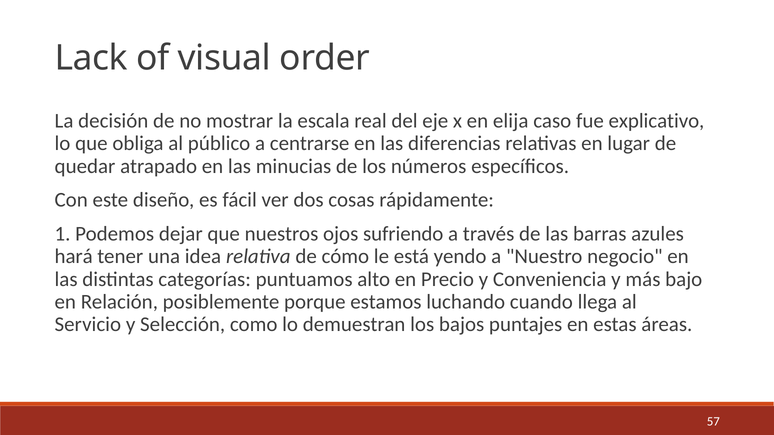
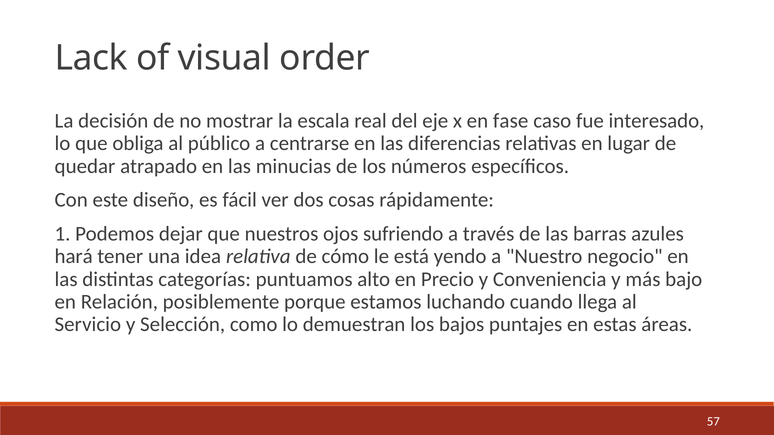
elija: elija -> fase
explicativo: explicativo -> interesado
